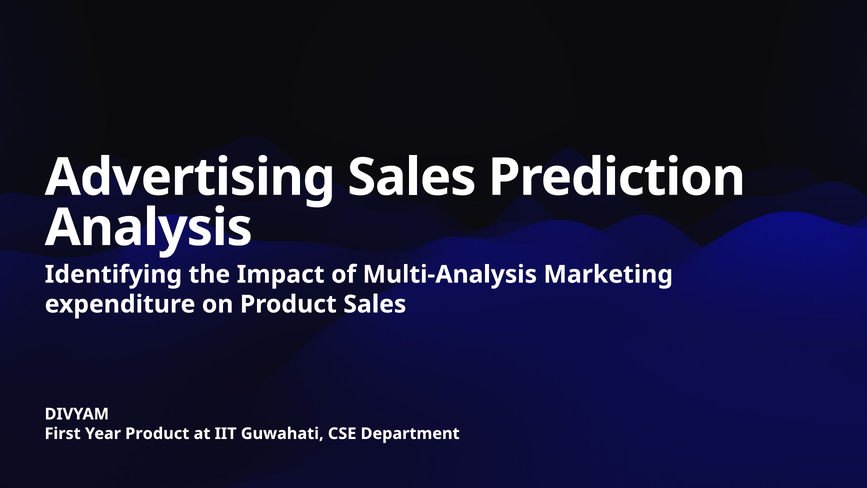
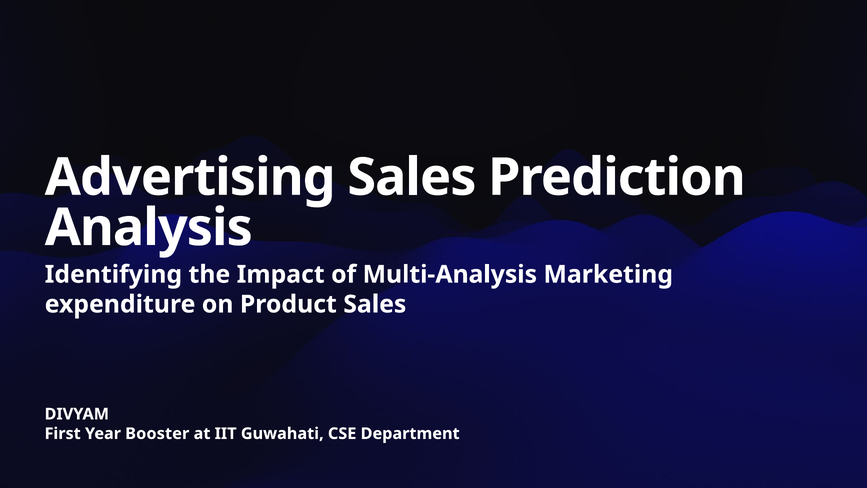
Year Product: Product -> Booster
